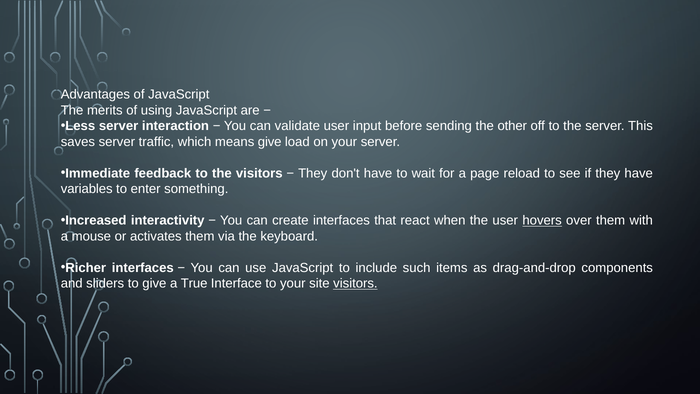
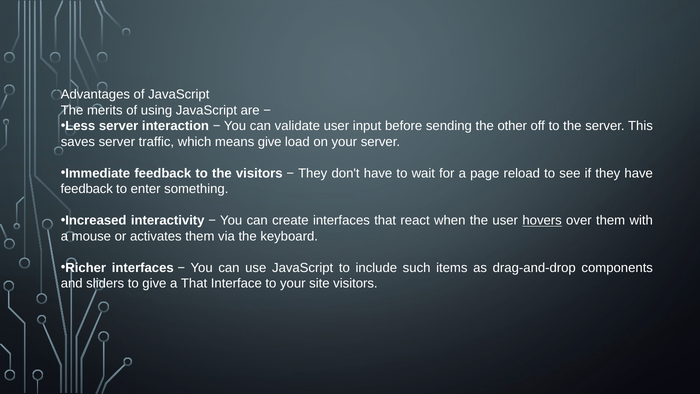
variables at (87, 189): variables -> feedback
a True: True -> That
visitors at (355, 283) underline: present -> none
